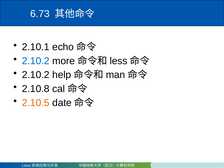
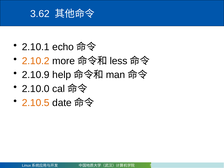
6.73: 6.73 -> 3.62
2.10.2 at (36, 61) colour: blue -> orange
2.10.2 at (36, 75): 2.10.2 -> 2.10.9
2.10.8: 2.10.8 -> 2.10.0
